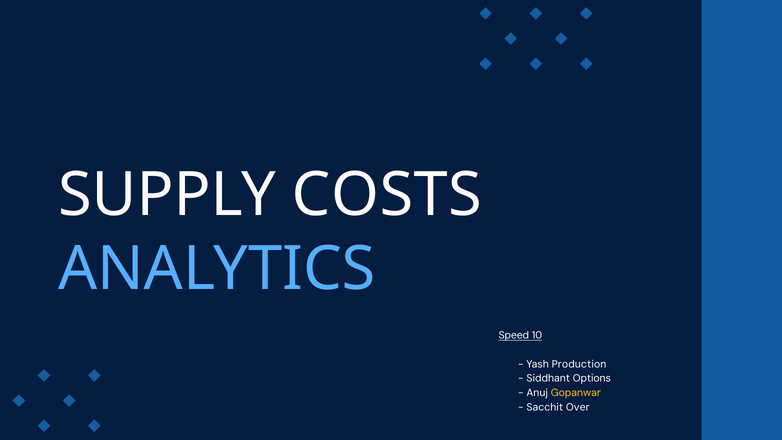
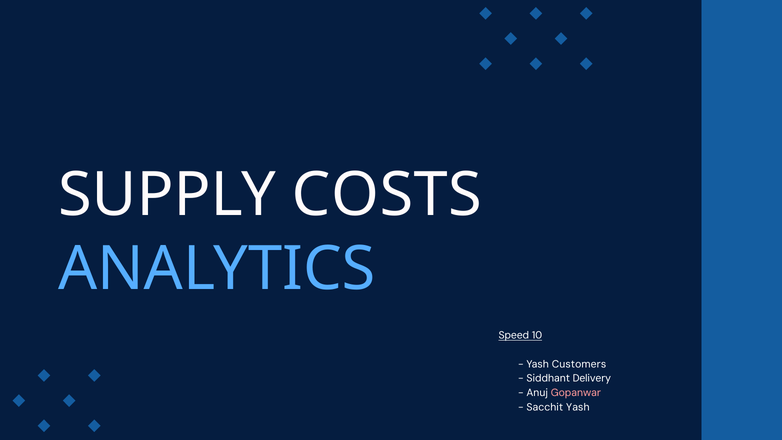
Production: Production -> Customers
Options: Options -> Delivery
Gopanwar colour: yellow -> pink
Sacchit Over: Over -> Yash
